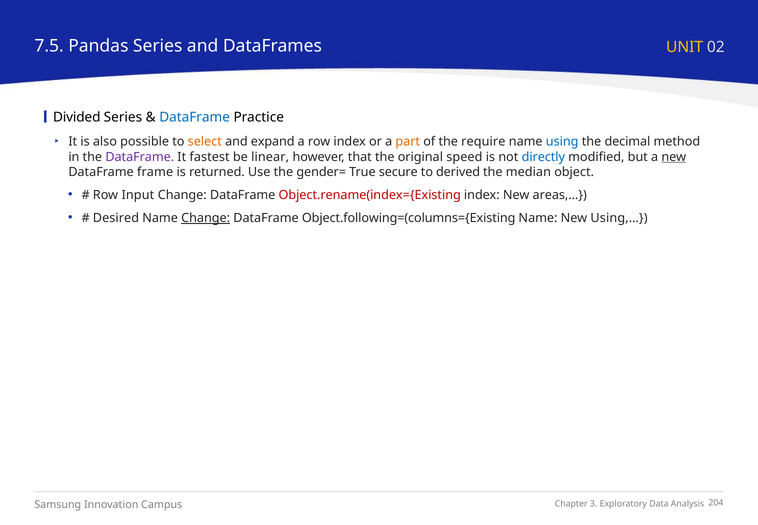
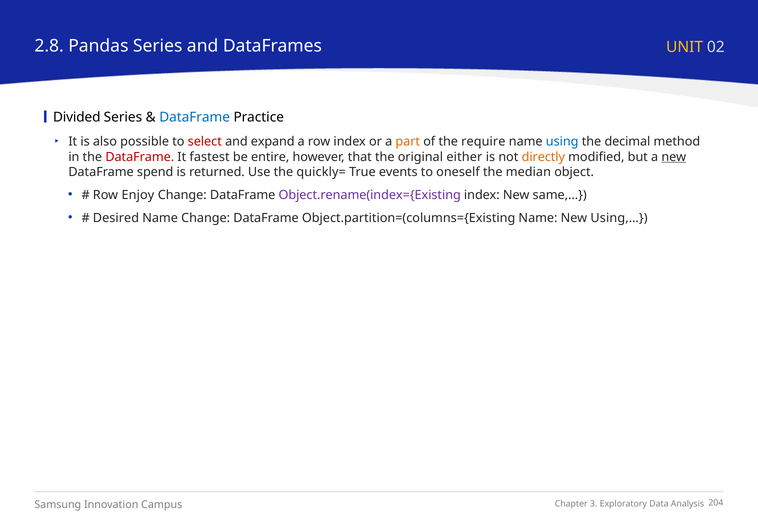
7.5: 7.5 -> 2.8
select colour: orange -> red
DataFrame at (140, 157) colour: purple -> red
linear: linear -> entire
speed: speed -> either
directly colour: blue -> orange
frame: frame -> spend
gender=: gender= -> quickly=
secure: secure -> events
derived: derived -> oneself
Input: Input -> Enjoy
Object.rename(index={Existing colour: red -> purple
areas,…: areas,… -> same,…
Change at (206, 218) underline: present -> none
Object.following=(columns={Existing: Object.following=(columns={Existing -> Object.partition=(columns={Existing
